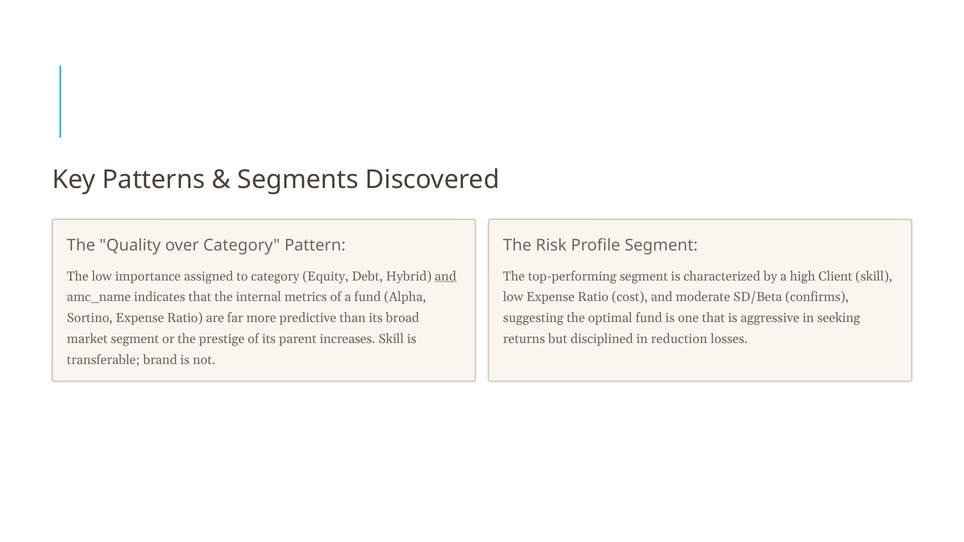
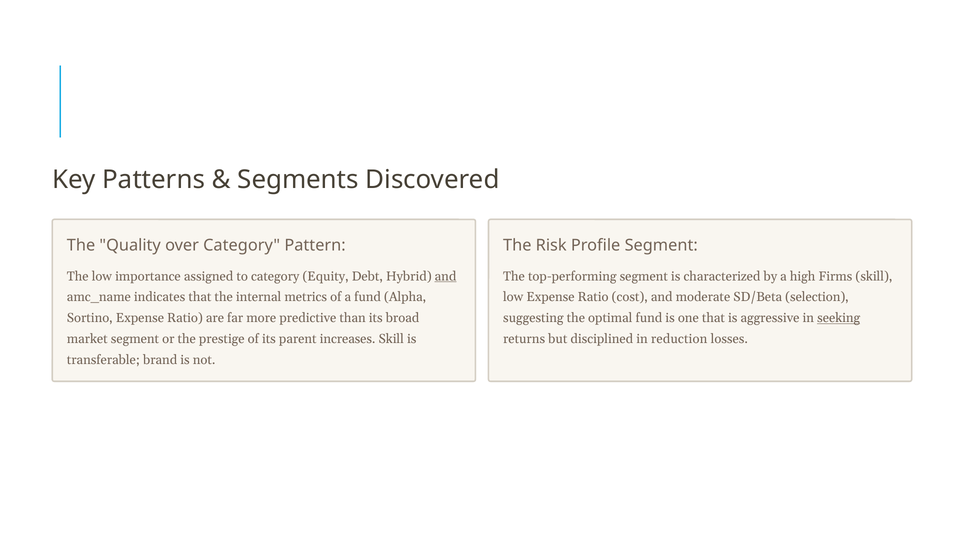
Client: Client -> Firms
confirms: confirms -> selection
seeking underline: none -> present
